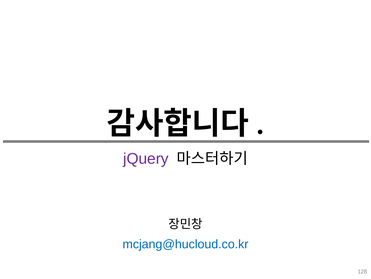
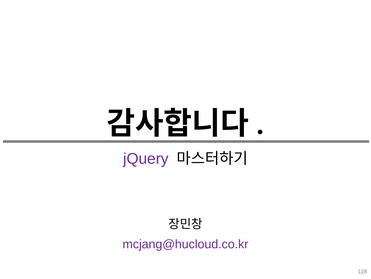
mcjang@hucloud.co.kr colour: blue -> purple
